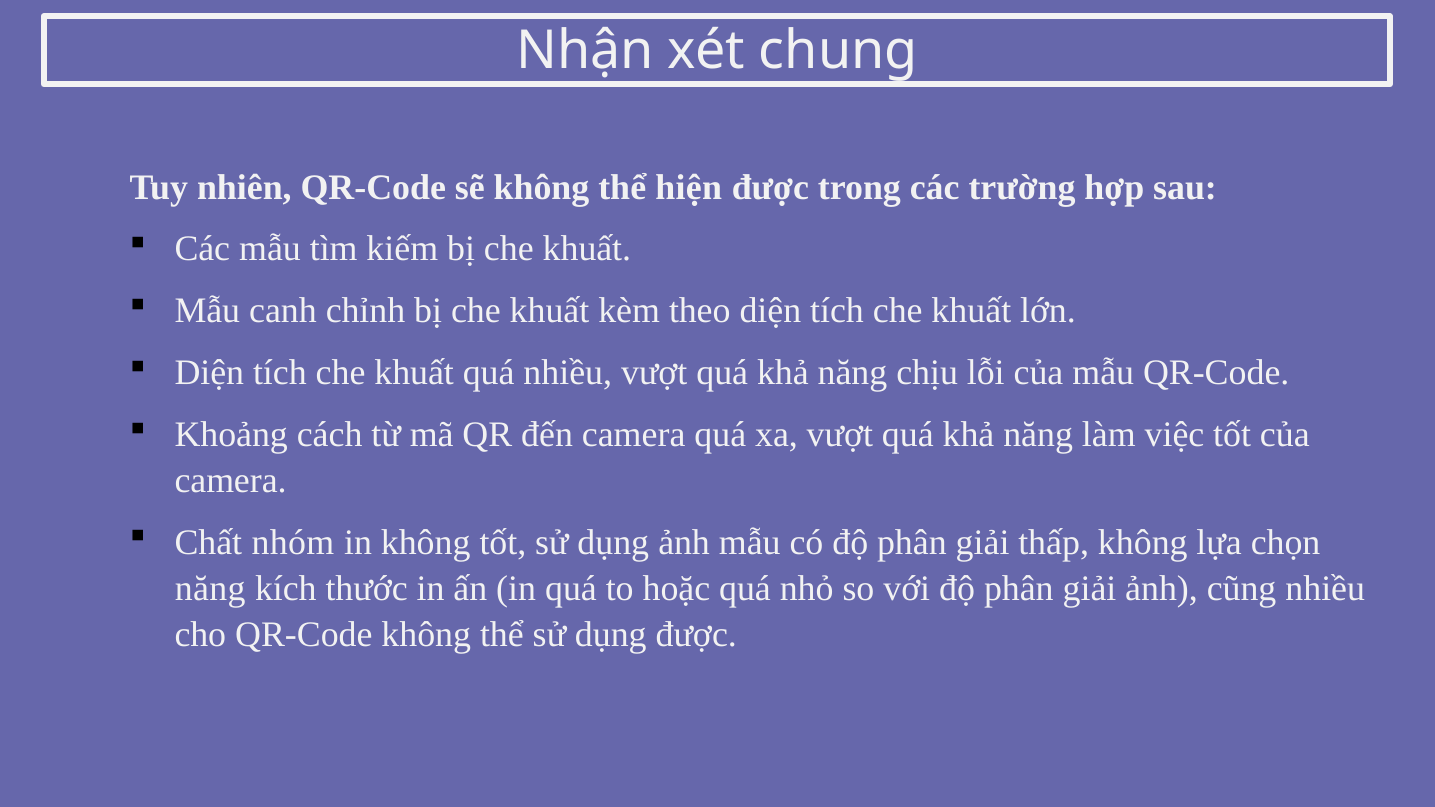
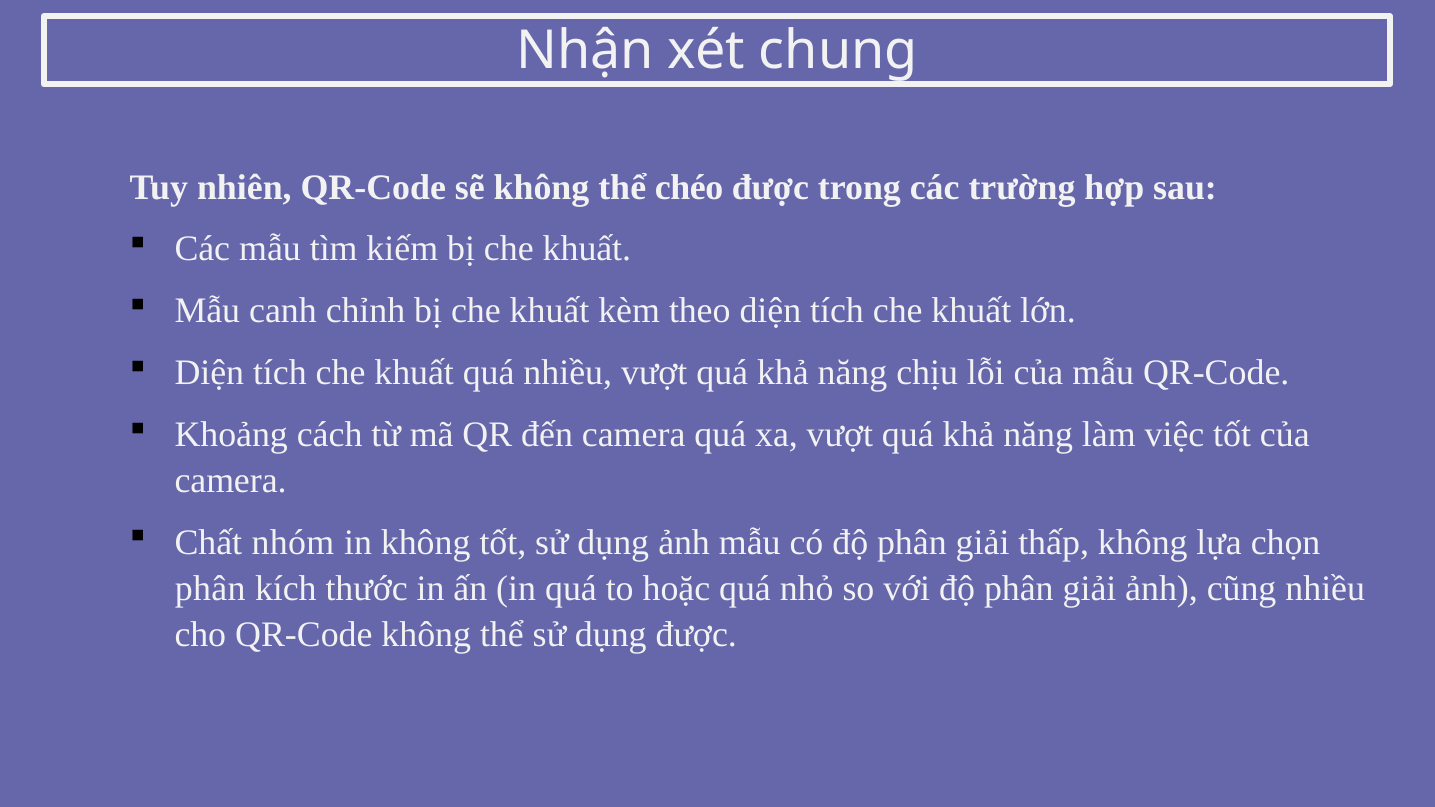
hiện: hiện -> chéo
năng at (210, 589): năng -> phân
